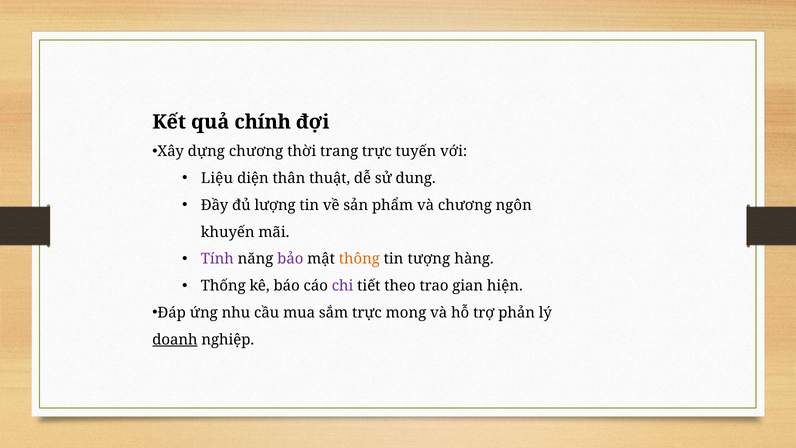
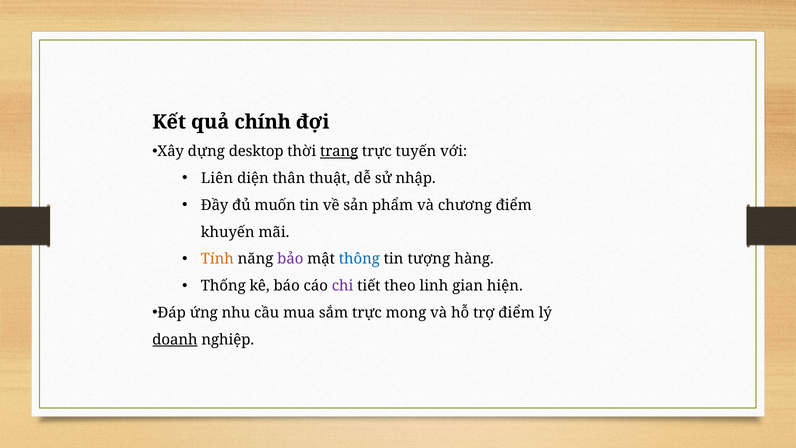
dựng chương: chương -> desktop
trang underline: none -> present
Liệu: Liệu -> Liên
dung: dung -> nhập
lượng: lượng -> muốn
chương ngôn: ngôn -> điểm
Tính colour: purple -> orange
thông colour: orange -> blue
trao: trao -> linh
trợ phản: phản -> điểm
